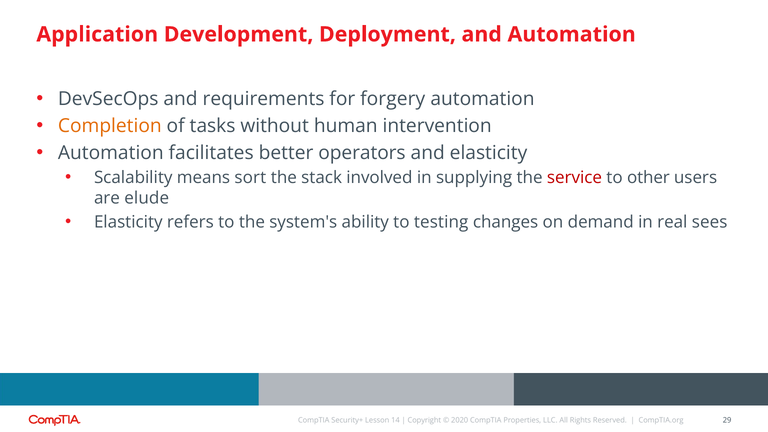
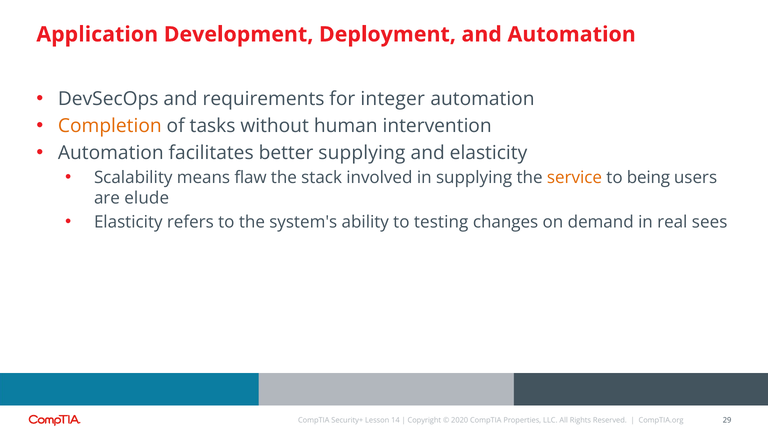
forgery: forgery -> integer
better operators: operators -> supplying
sort: sort -> flaw
service colour: red -> orange
other: other -> being
